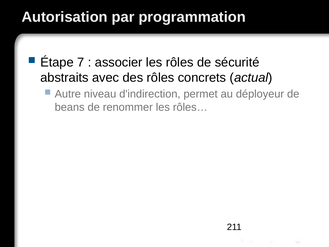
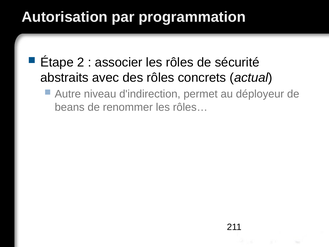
7: 7 -> 2
